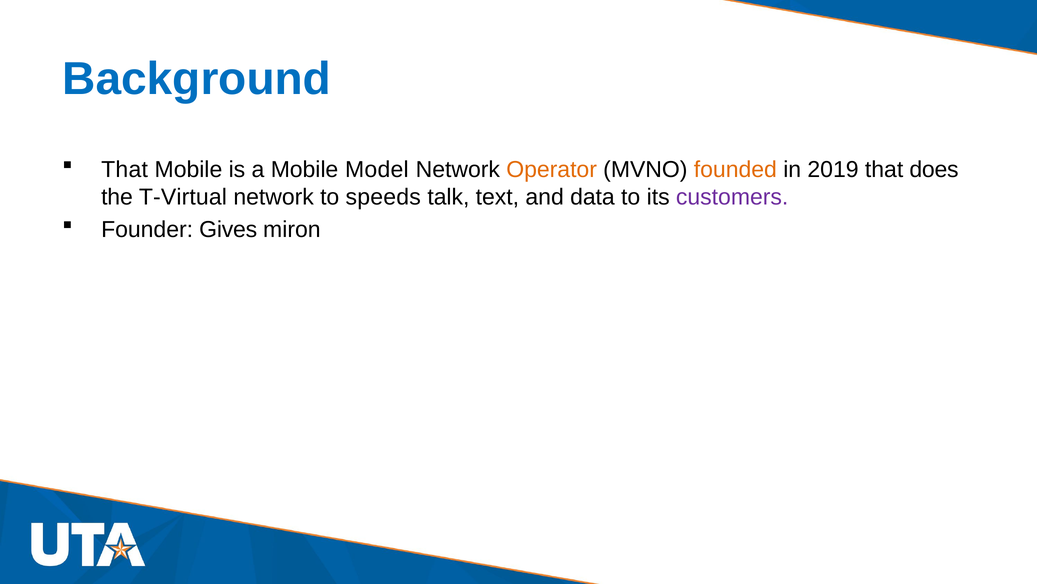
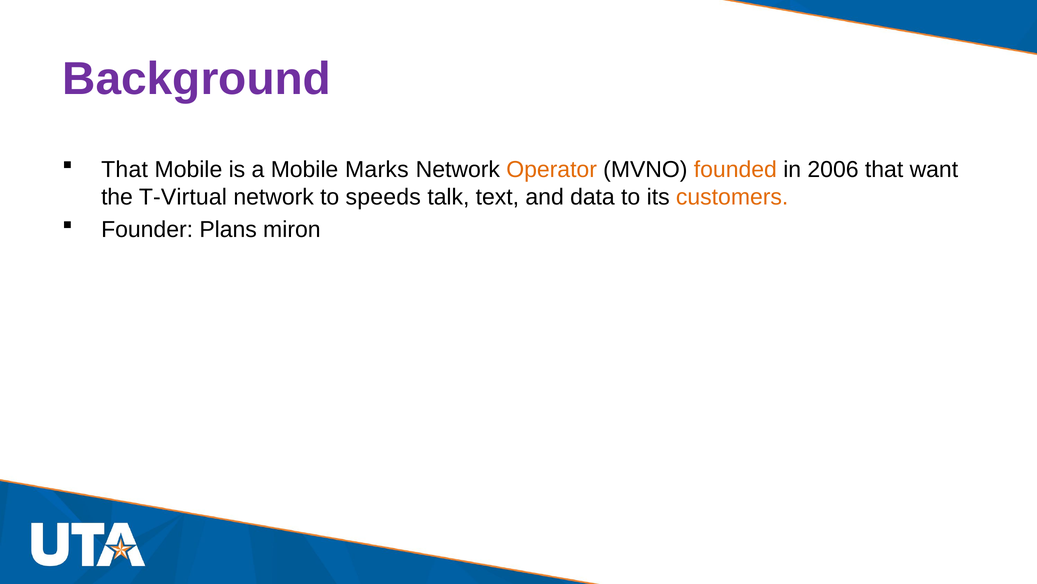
Background colour: blue -> purple
Model: Model -> Marks
2019: 2019 -> 2006
does: does -> want
customers colour: purple -> orange
Gives: Gives -> Plans
